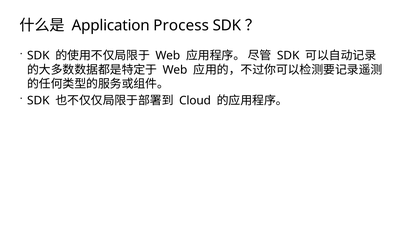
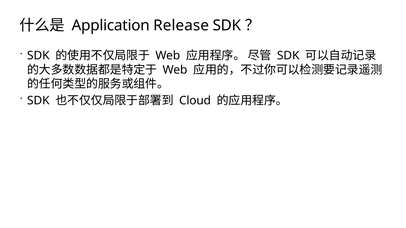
Process: Process -> Release
